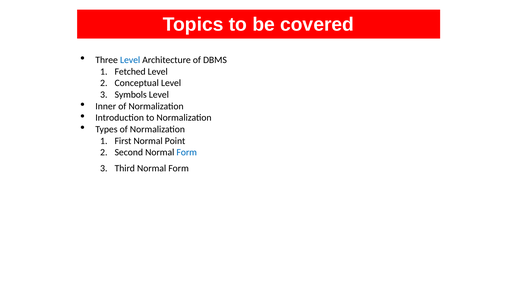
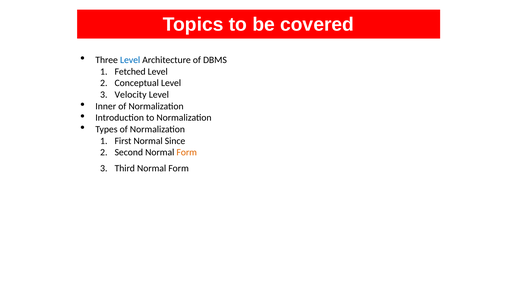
Symbols: Symbols -> Velocity
Point: Point -> Since
Form at (187, 153) colour: blue -> orange
